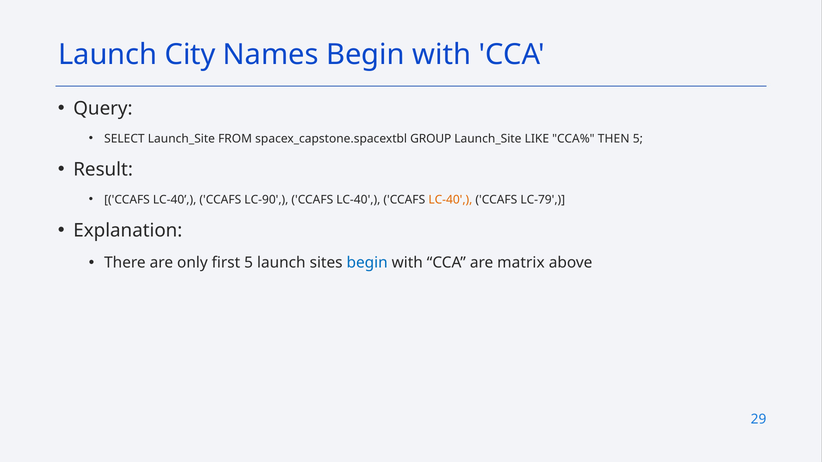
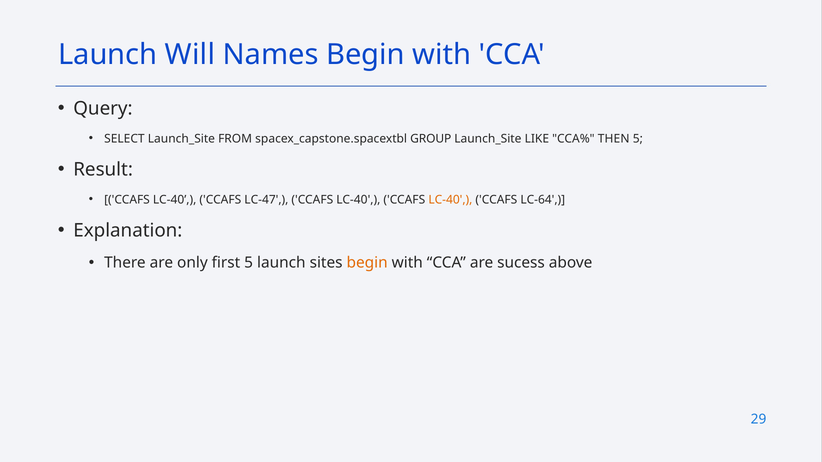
City: City -> Will
LC-90: LC-90 -> LC-47
LC-79: LC-79 -> LC-64
begin at (367, 263) colour: blue -> orange
matrix: matrix -> sucess
